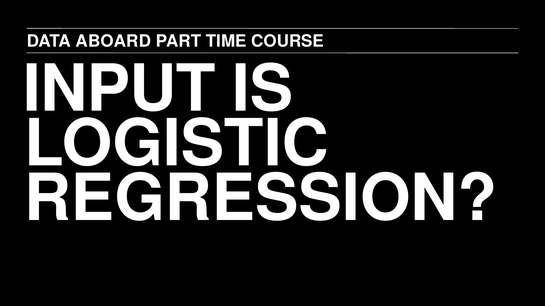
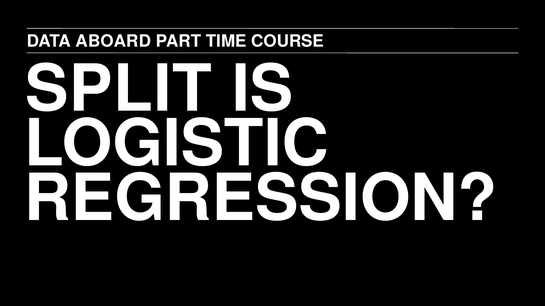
INPUT: INPUT -> SPLIT
